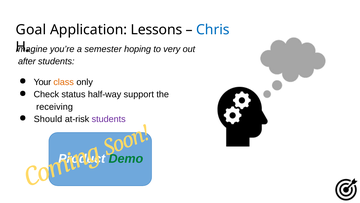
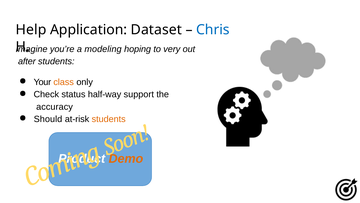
Goal: Goal -> Help
Lessons: Lessons -> Dataset
semester: semester -> modeling
receiving: receiving -> accuracy
students at (109, 119) colour: purple -> orange
Demo colour: green -> orange
